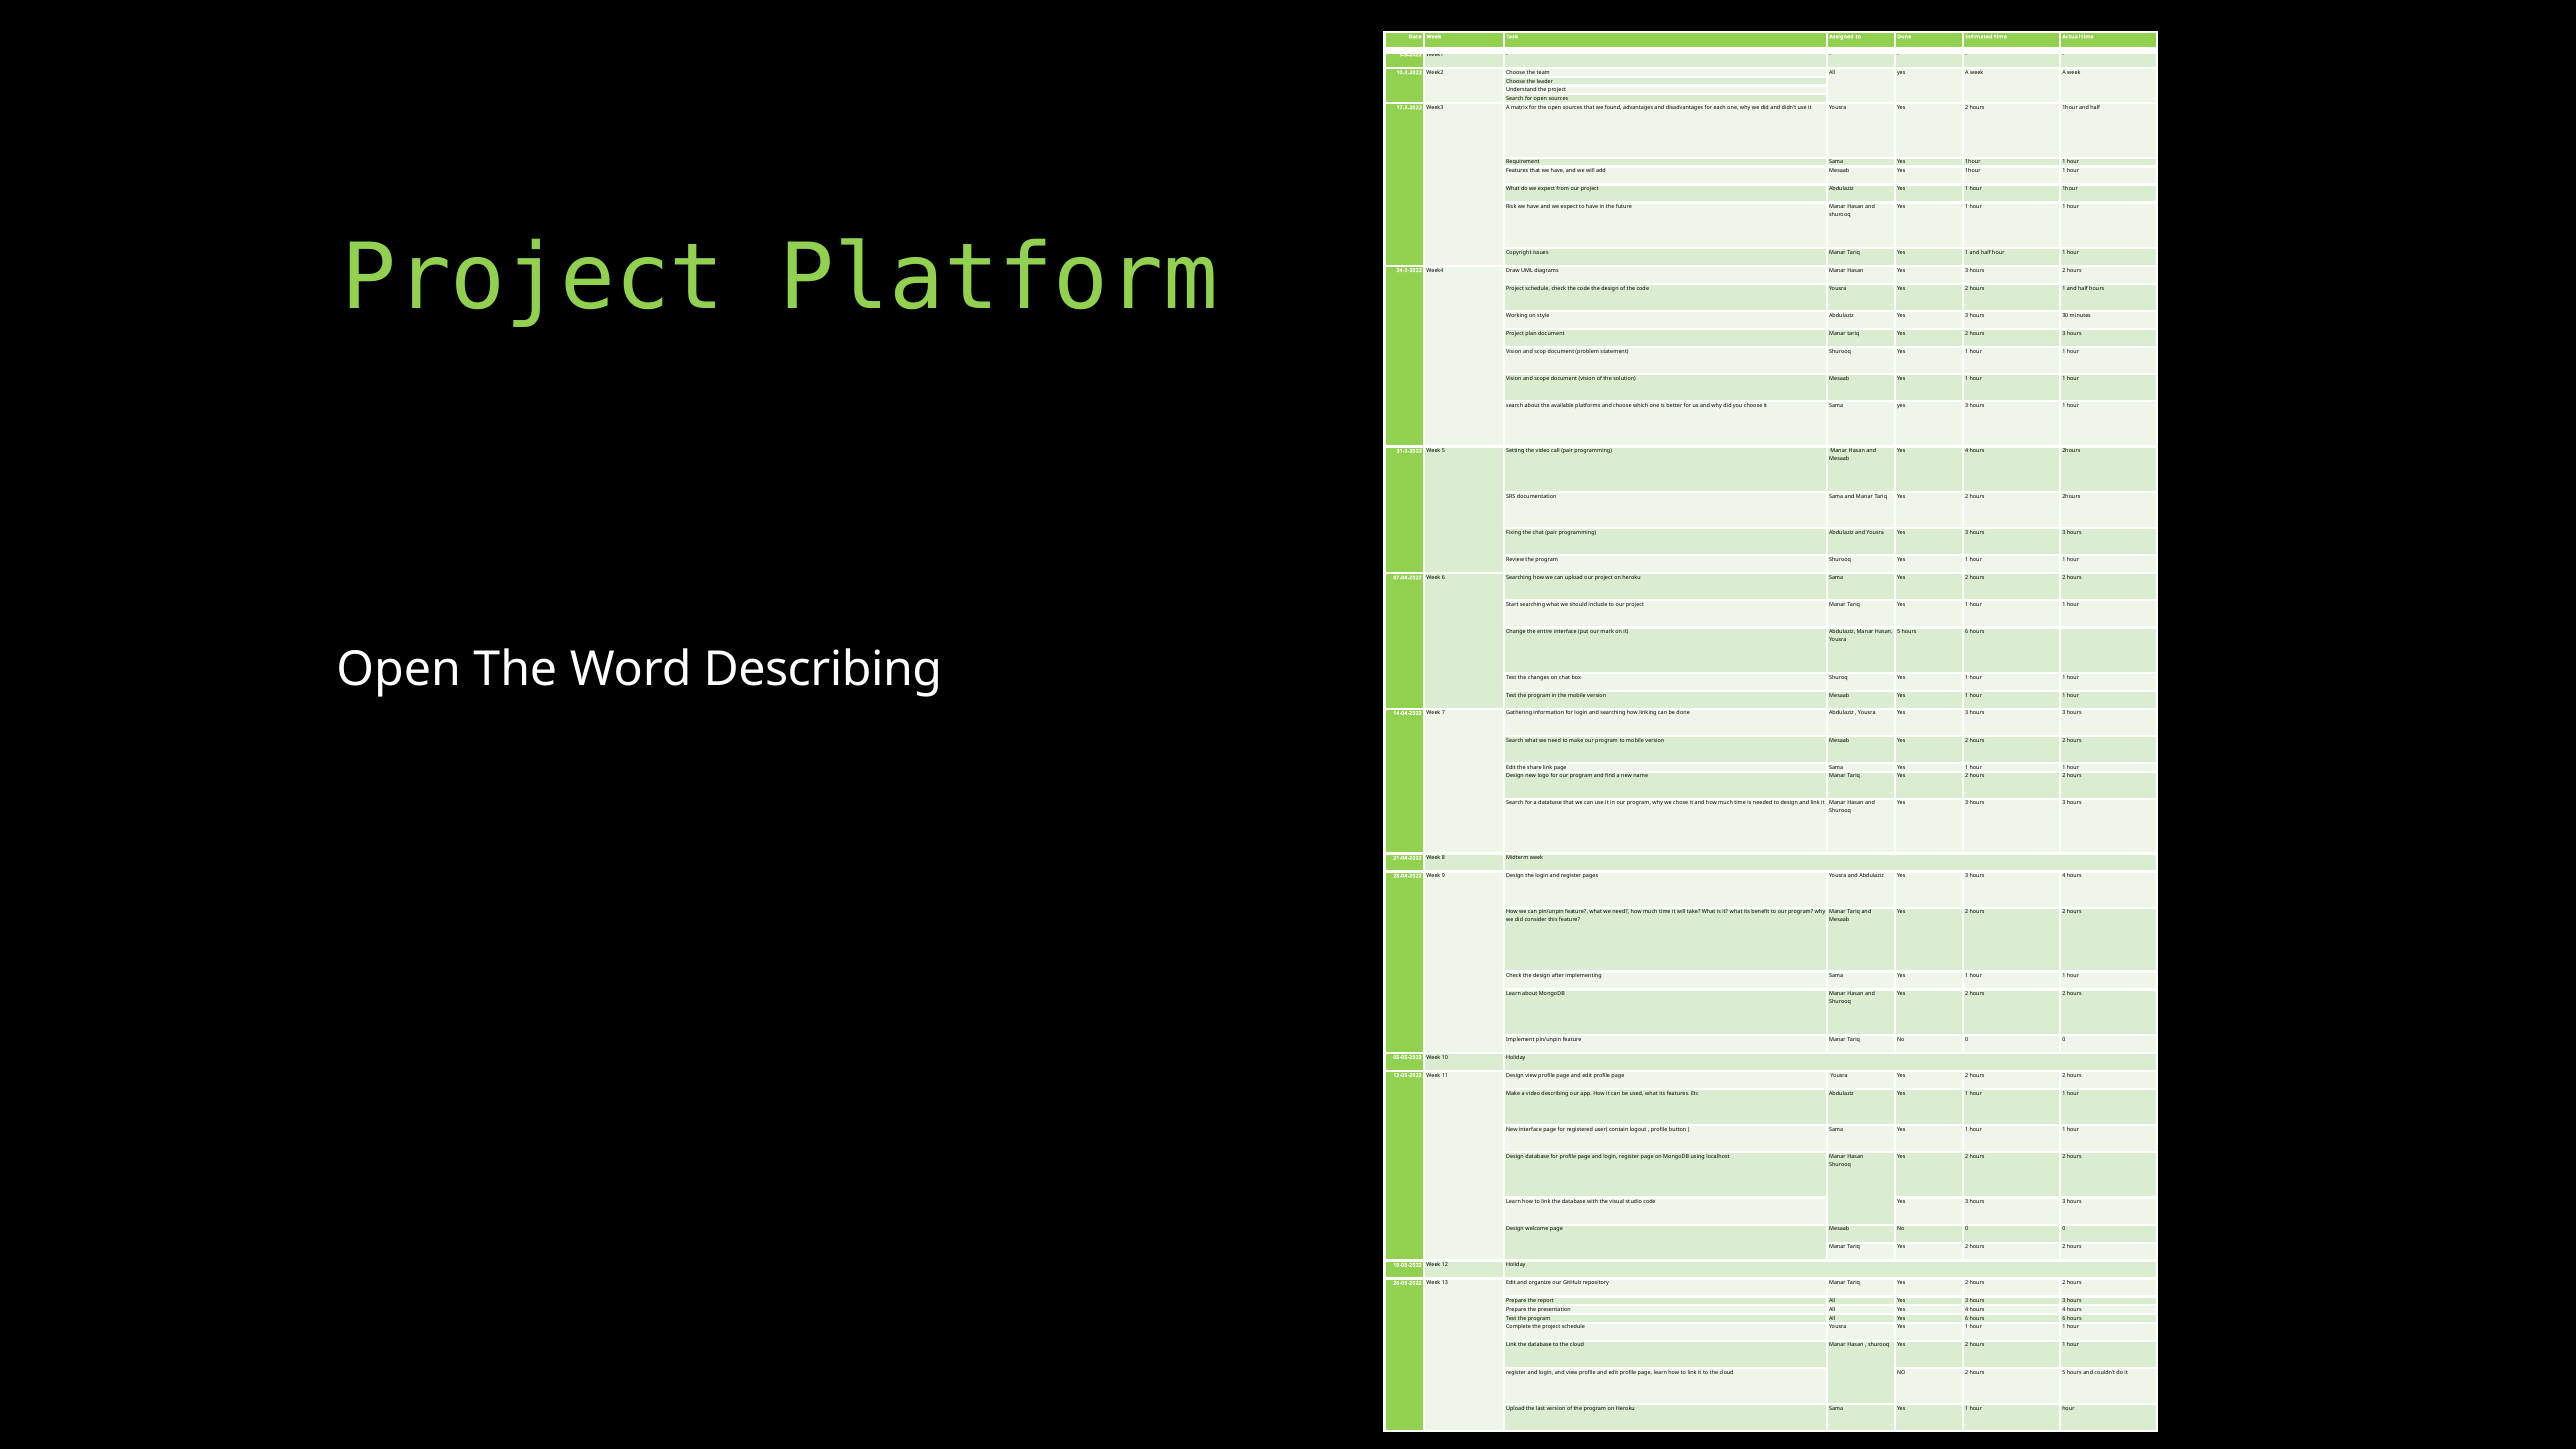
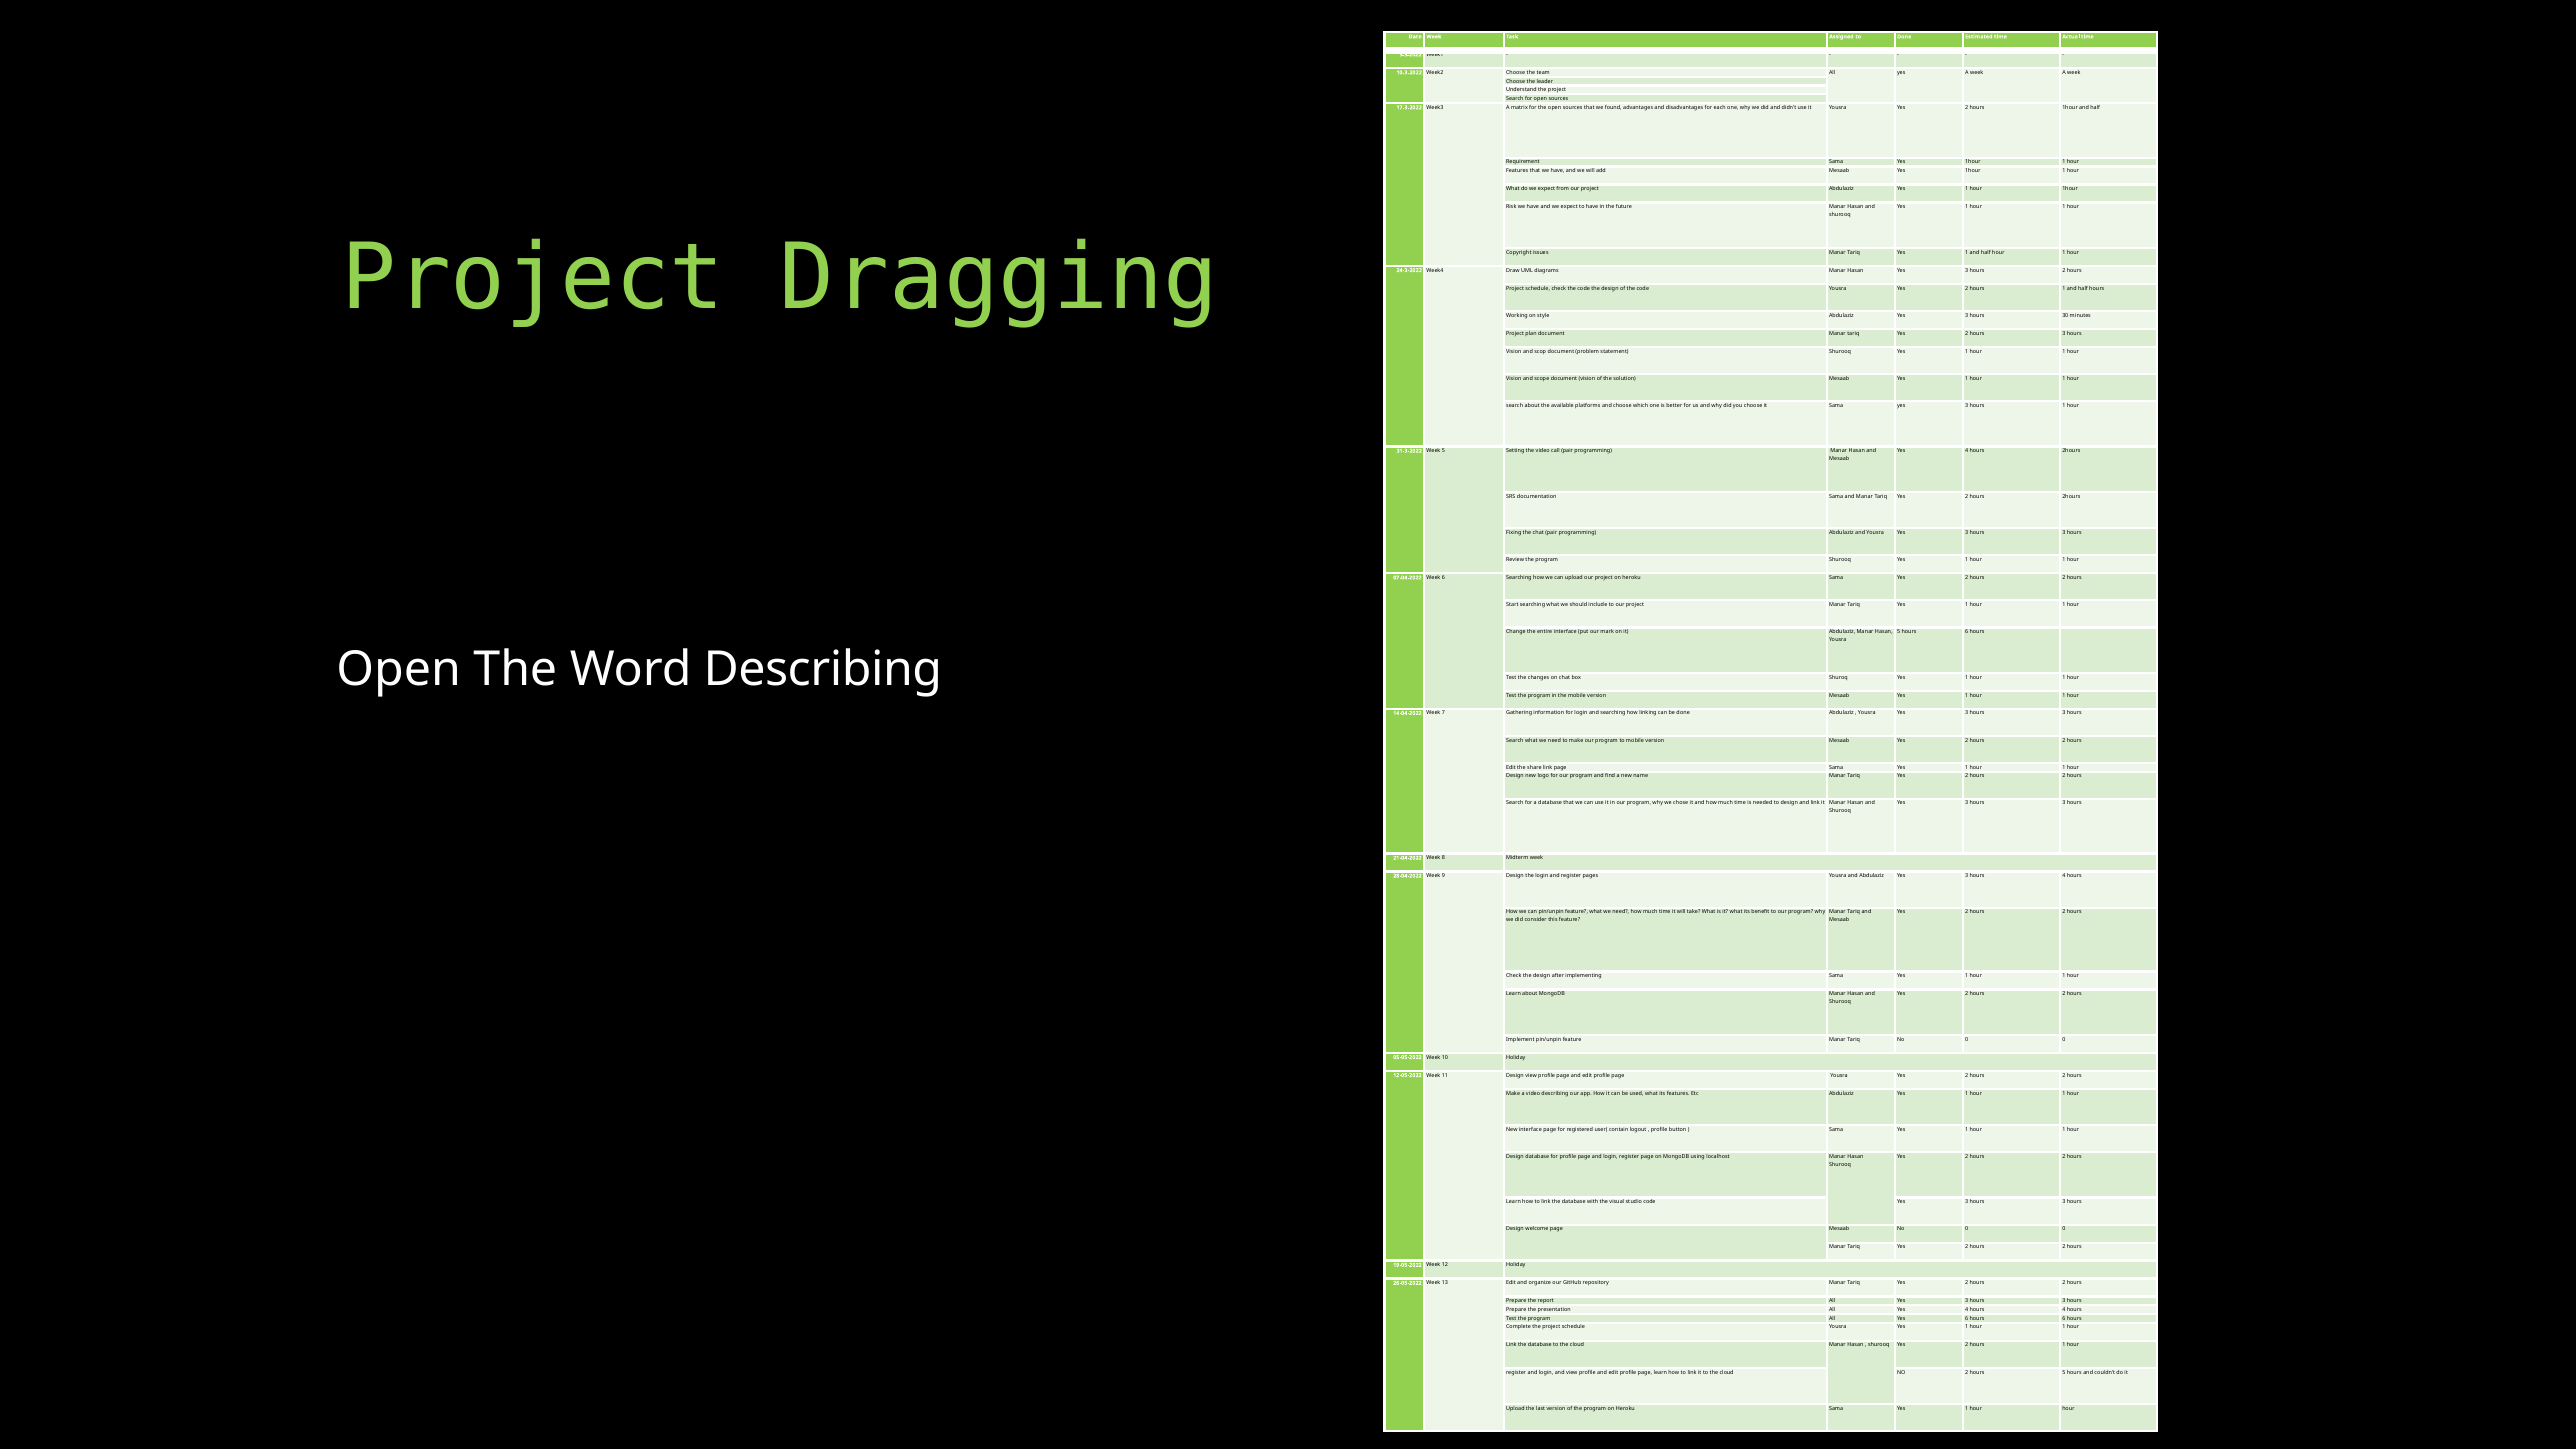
Platform: Platform -> Dragging
